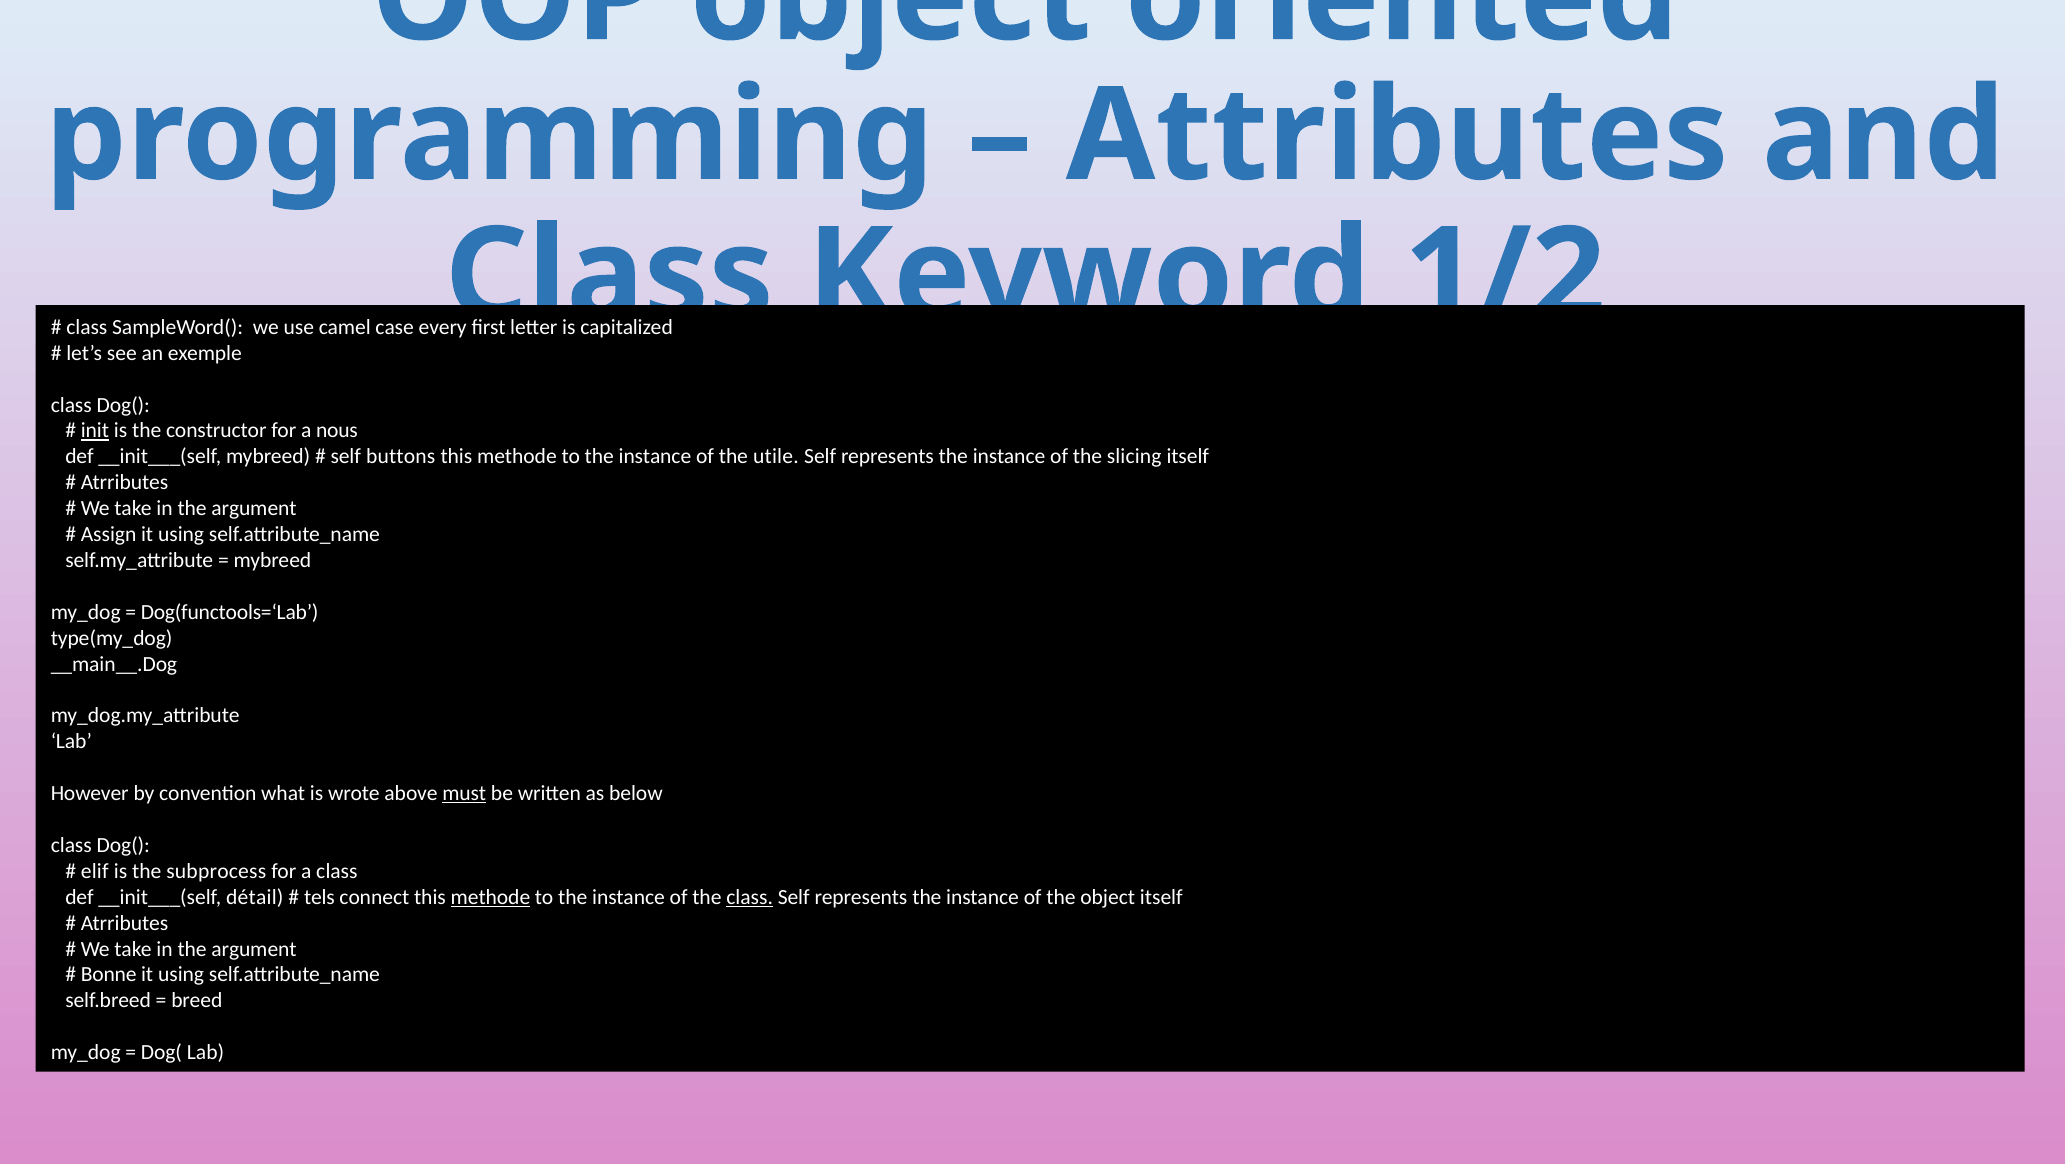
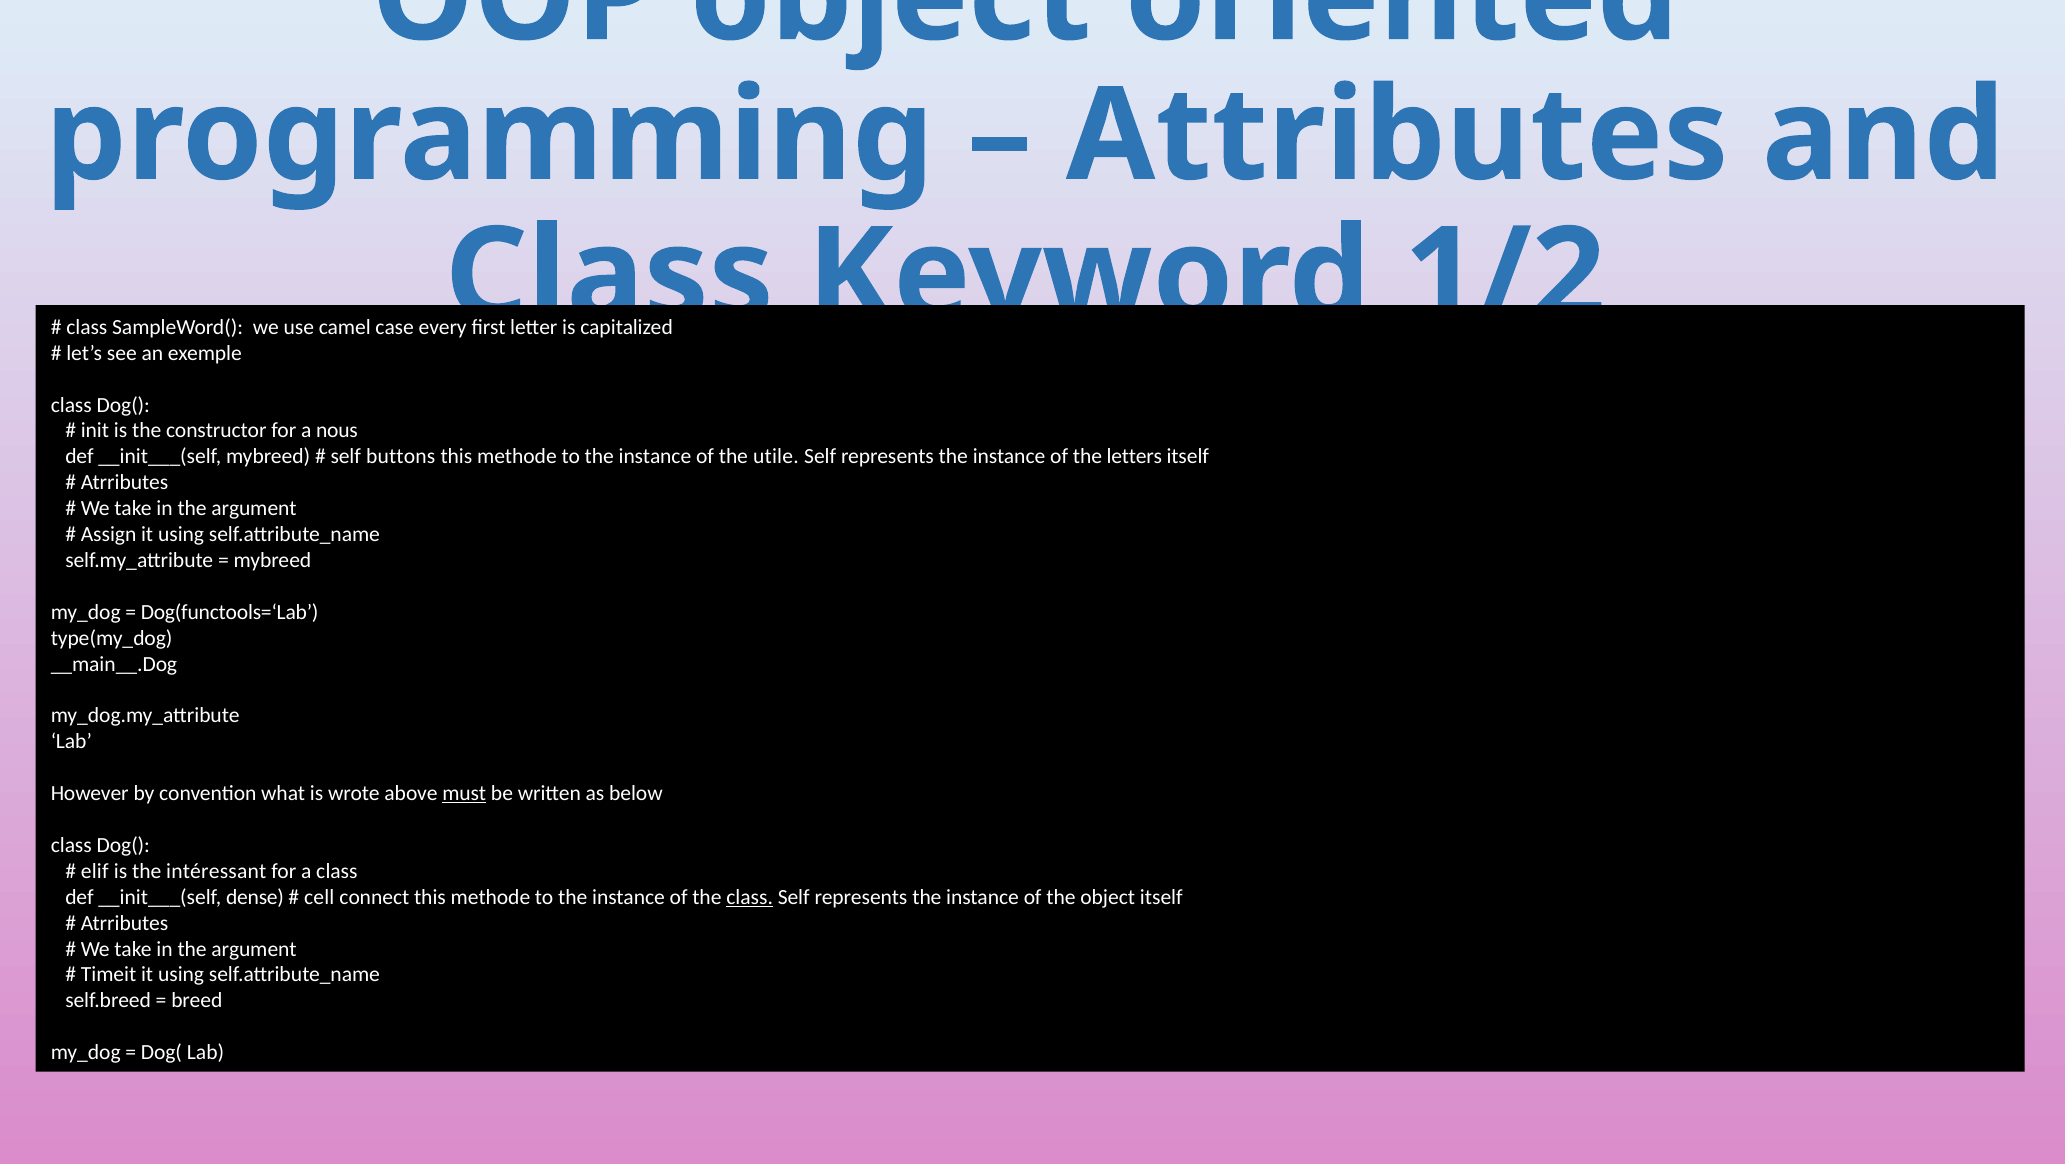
init underline: present -> none
slicing: slicing -> letters
subprocess: subprocess -> intéressant
détail: détail -> dense
tels: tels -> cell
methode at (490, 897) underline: present -> none
Bonne: Bonne -> Timeit
